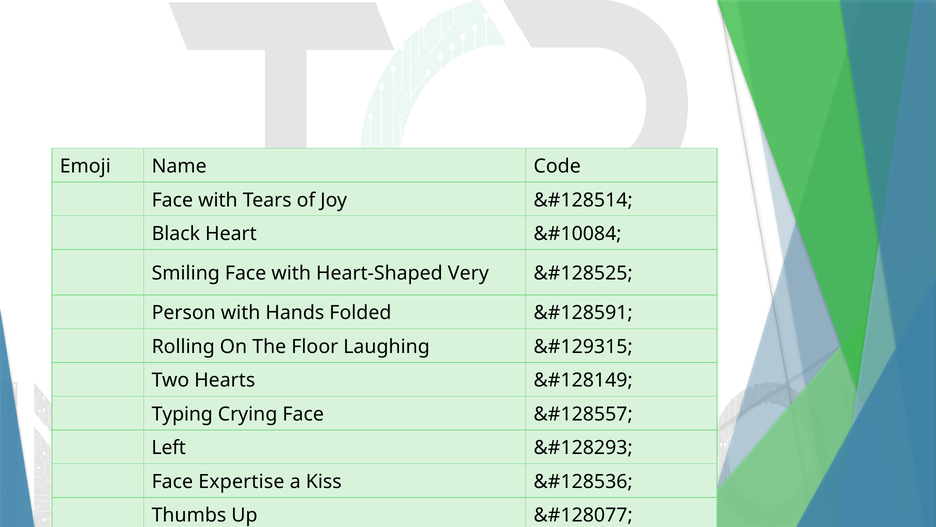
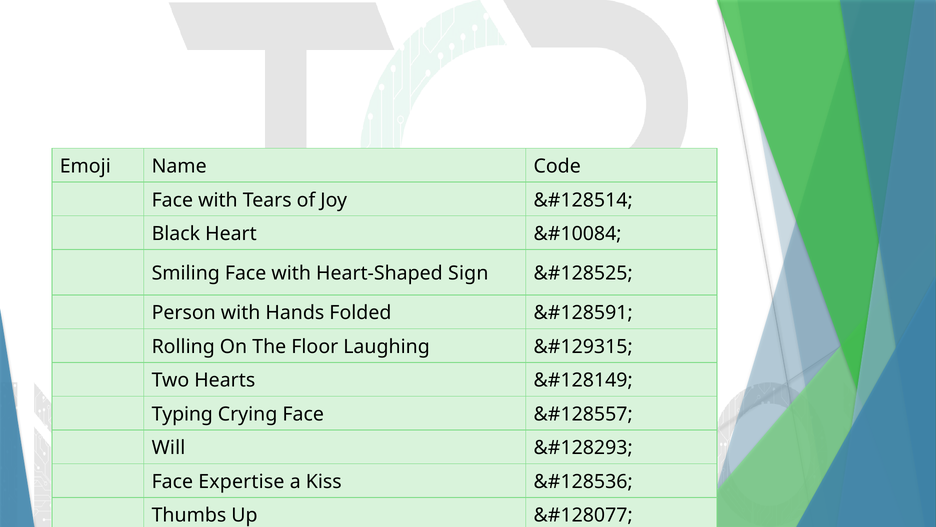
Very: Very -> Sign
Left: Left -> Will
